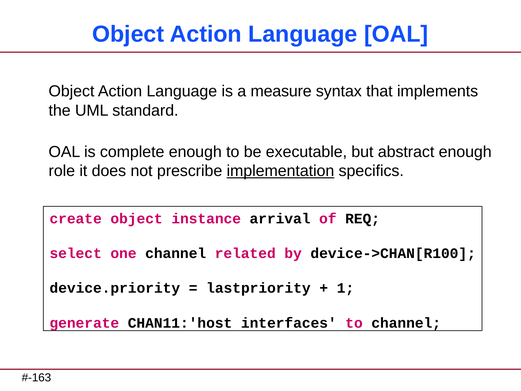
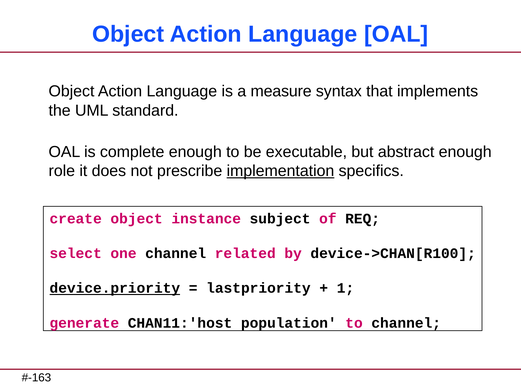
arrival: arrival -> subject
device.priority underline: none -> present
interfaces: interfaces -> population
